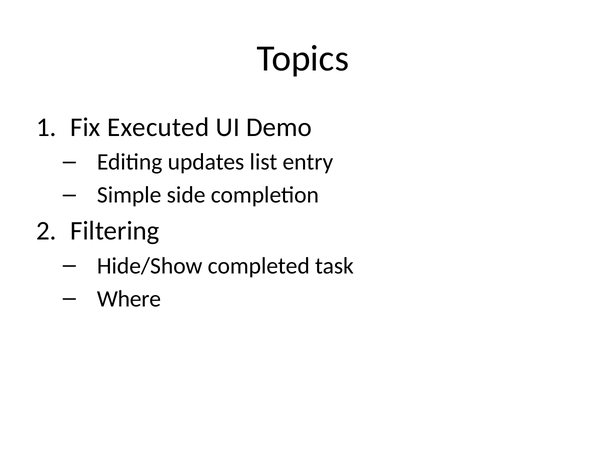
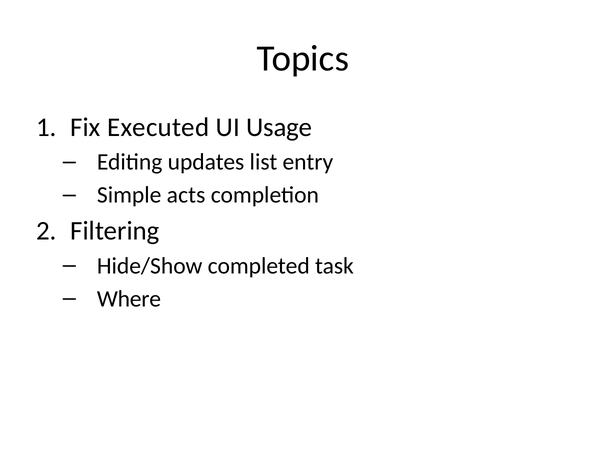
Demo: Demo -> Usage
side: side -> acts
